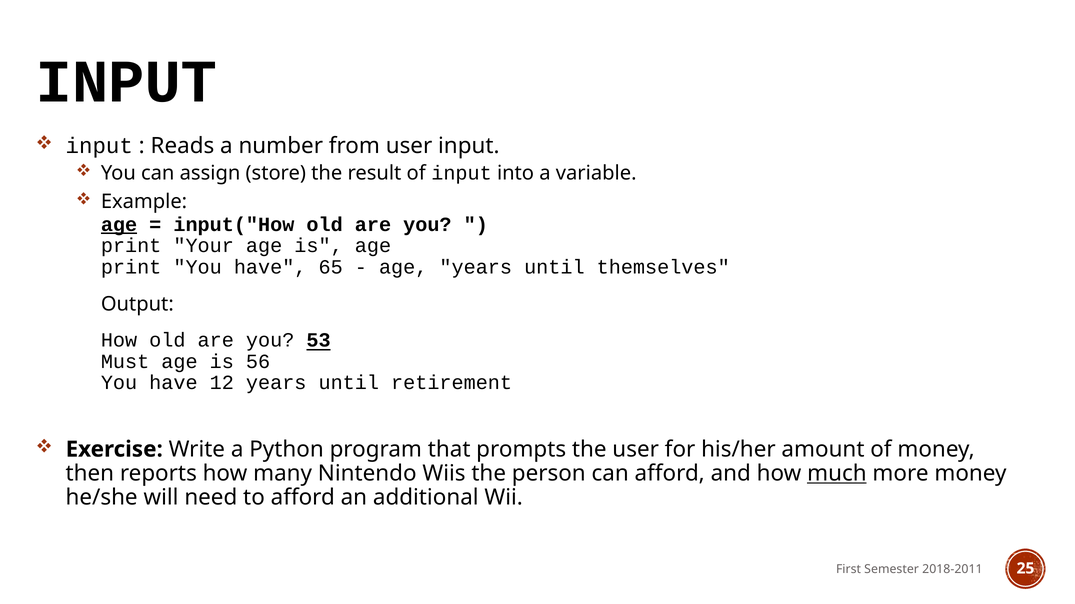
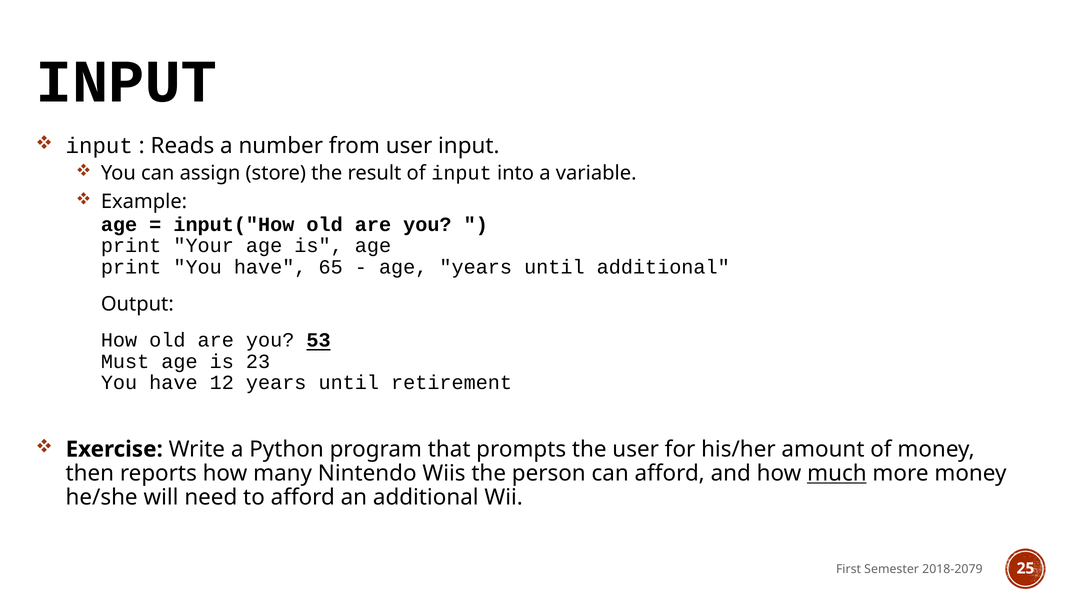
age at (119, 225) underline: present -> none
until themselves: themselves -> additional
56: 56 -> 23
2018-2011: 2018-2011 -> 2018-2079
